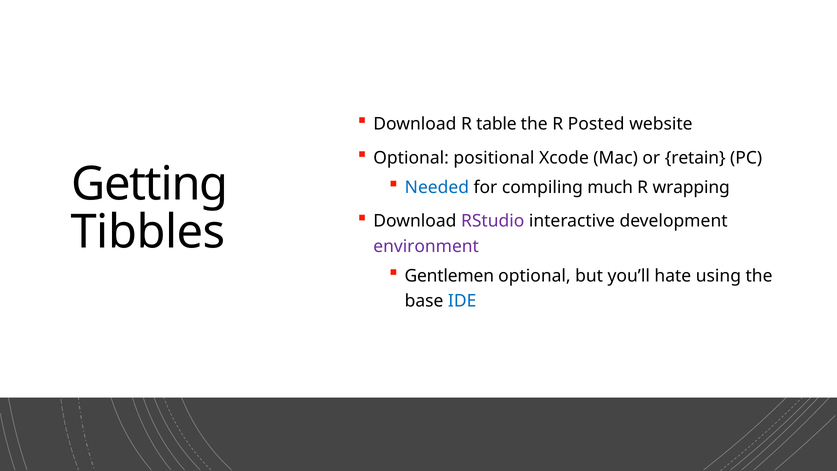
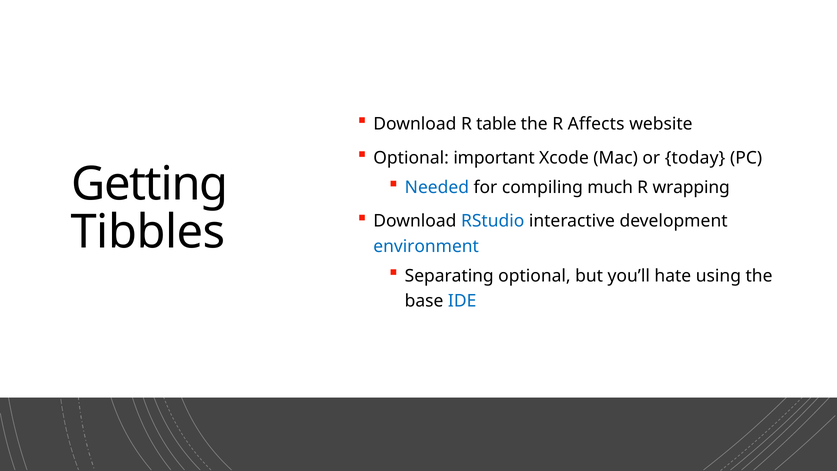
Posted: Posted -> Affects
positional: positional -> important
retain: retain -> today
RStudio colour: purple -> blue
environment colour: purple -> blue
Gentlemen: Gentlemen -> Separating
